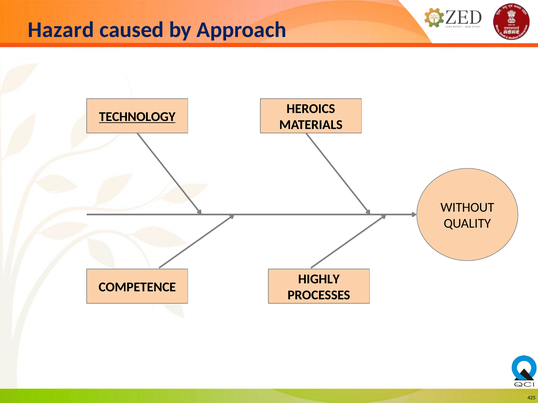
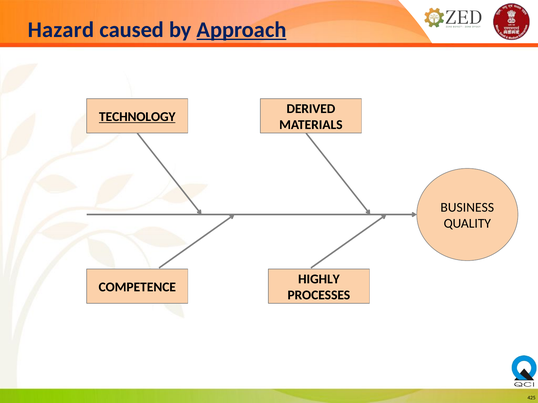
Approach underline: none -> present
HEROICS: HEROICS -> DERIVED
WITHOUT: WITHOUT -> BUSINESS
